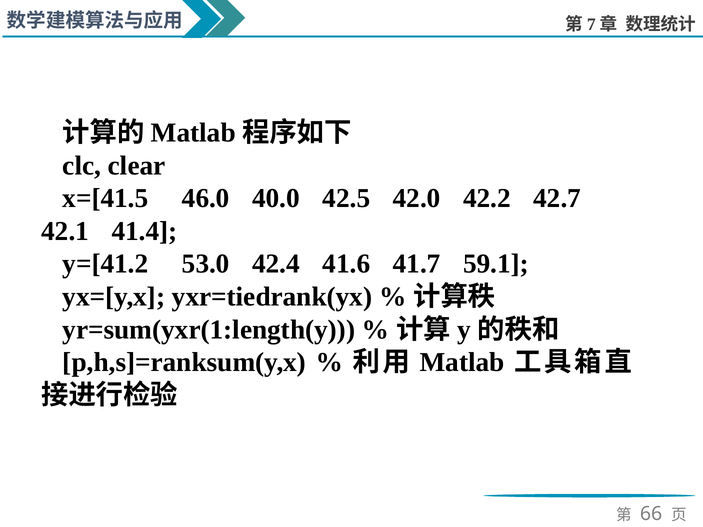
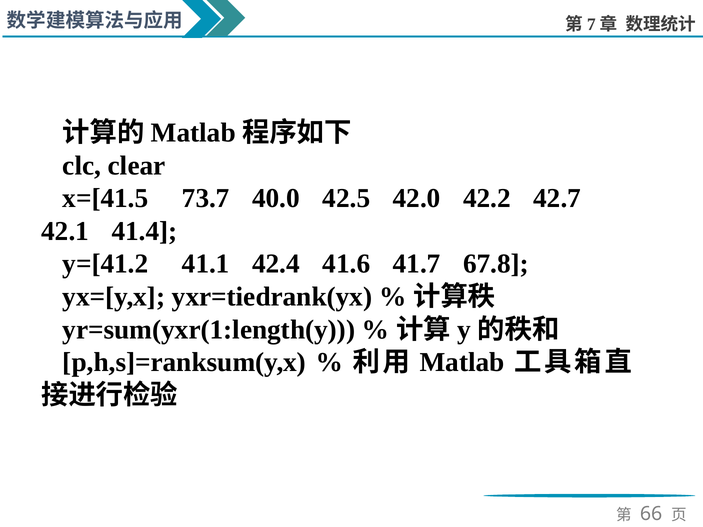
46.0: 46.0 -> 73.7
53.0: 53.0 -> 41.1
59.1: 59.1 -> 67.8
